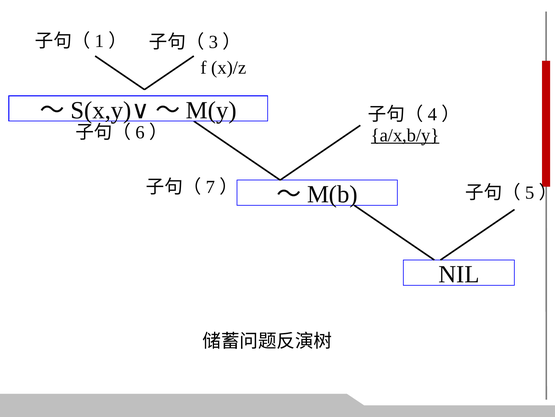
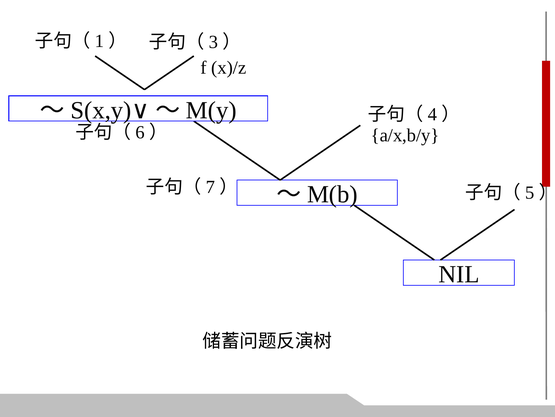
a/x,b/y underline: present -> none
